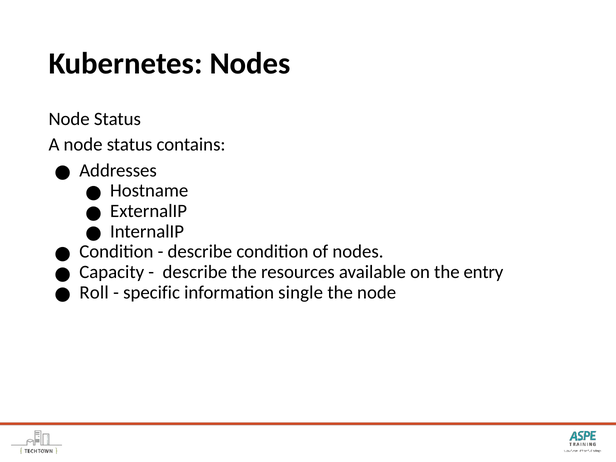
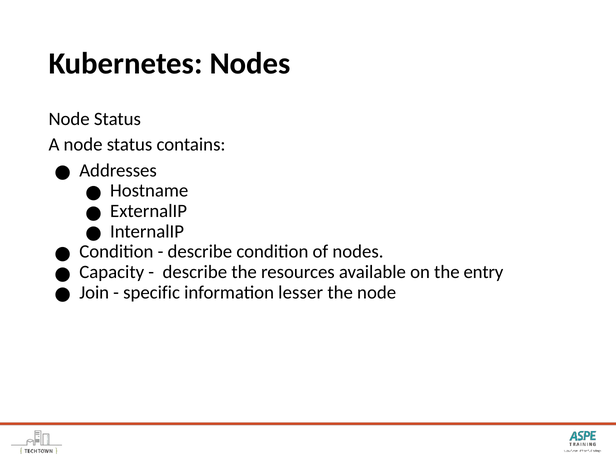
Roll: Roll -> Join
single: single -> lesser
